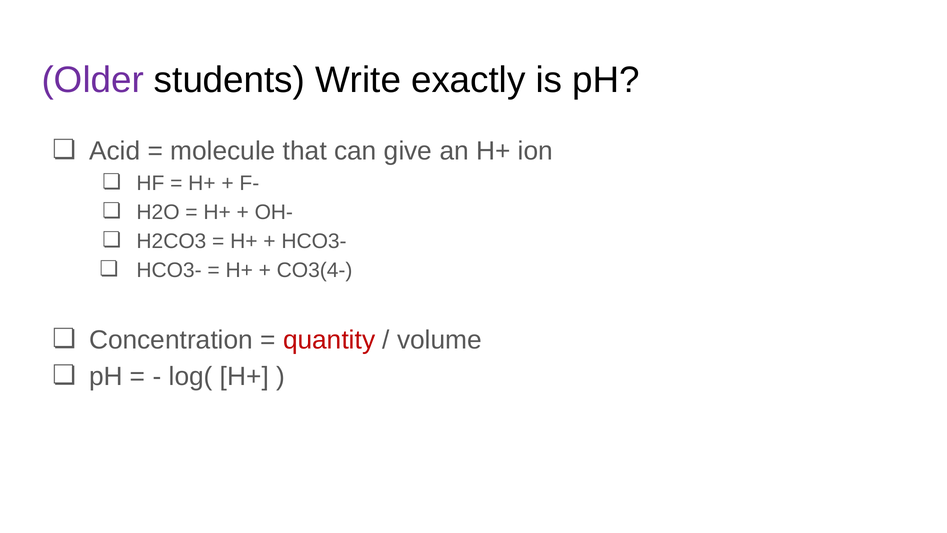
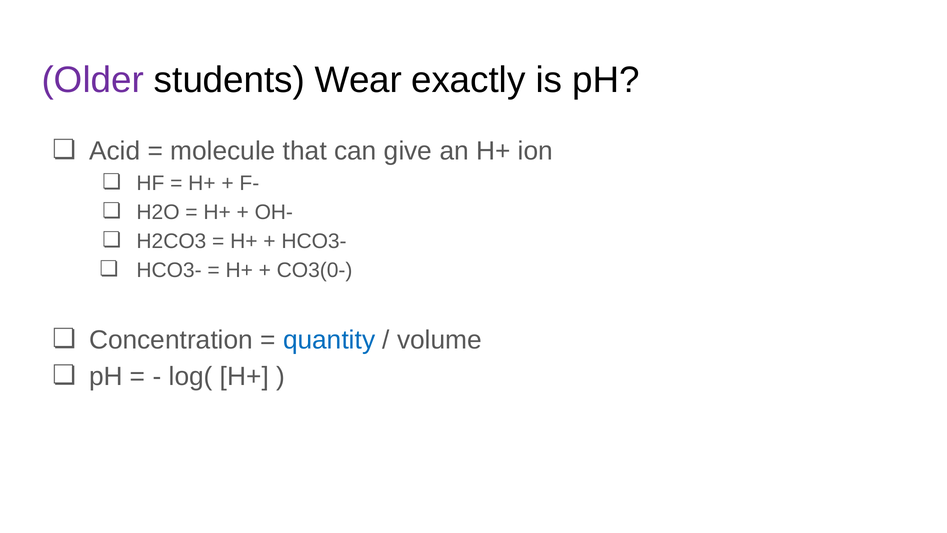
Write: Write -> Wear
CO3(4-: CO3(4- -> CO3(0-
quantity colour: red -> blue
